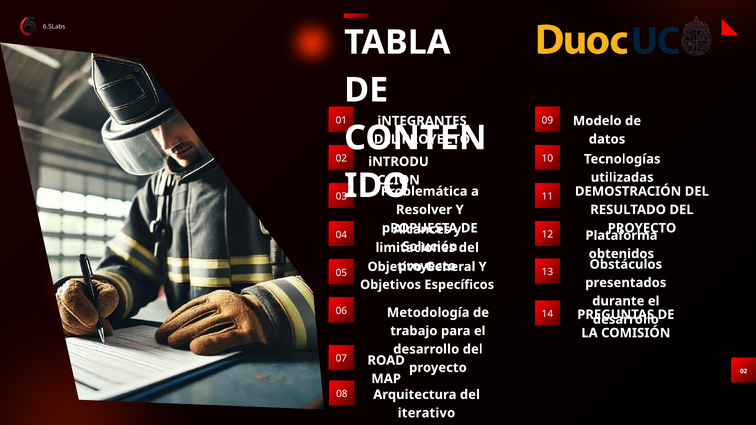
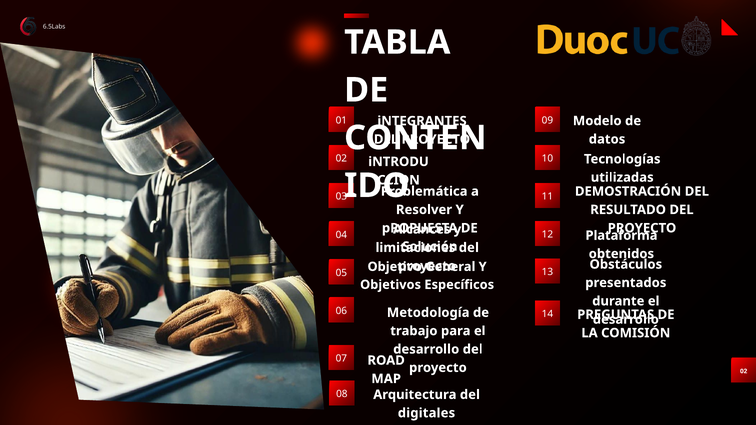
iterativo: iterativo -> digitales
